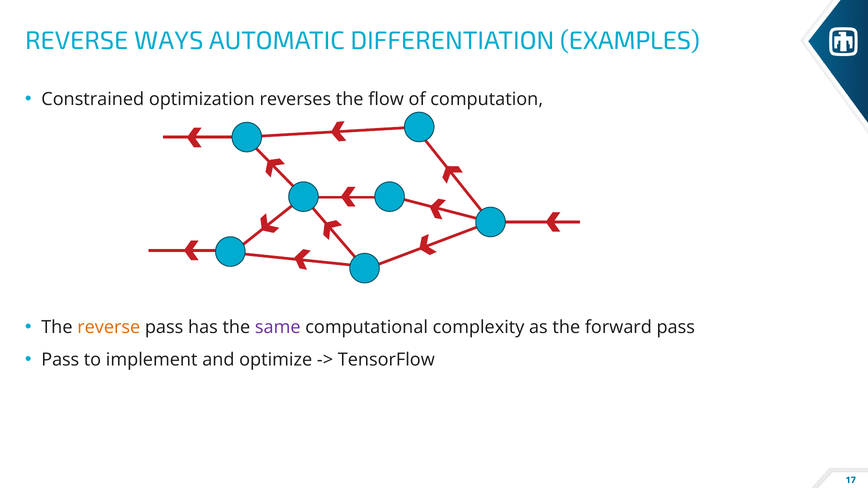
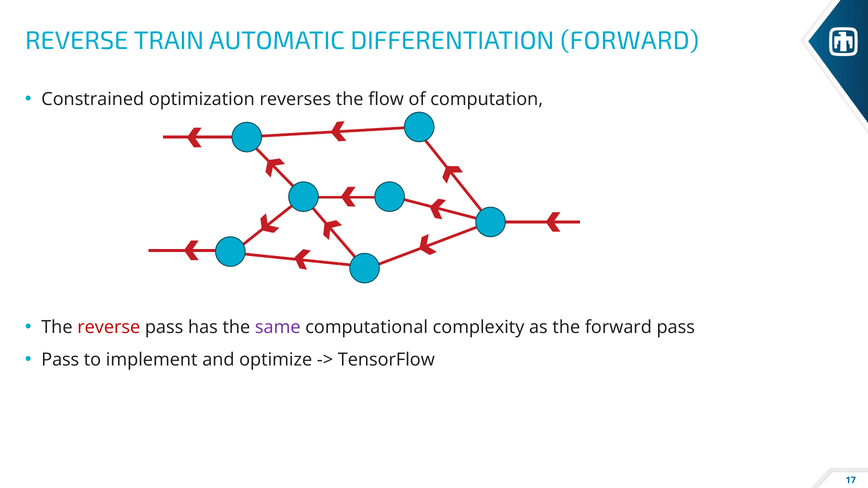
WAYS: WAYS -> TRAIN
DIFFERENTIATION EXAMPLES: EXAMPLES -> FORWARD
reverse at (109, 327) colour: orange -> red
